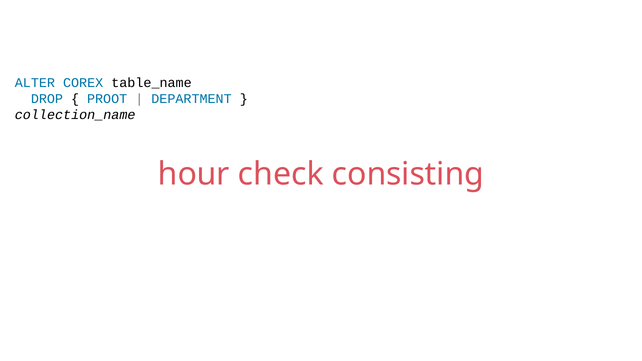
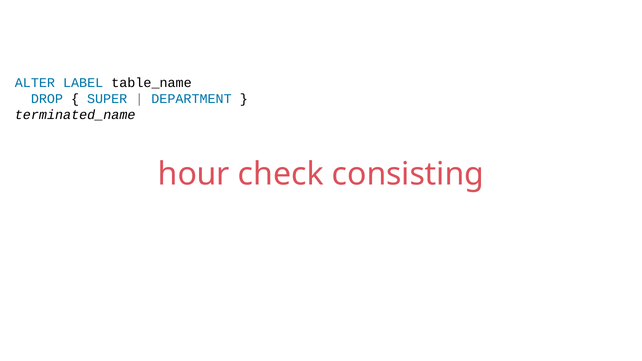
COREX: COREX -> LABEL
PROOT: PROOT -> SUPER
collection_name: collection_name -> terminated_name
